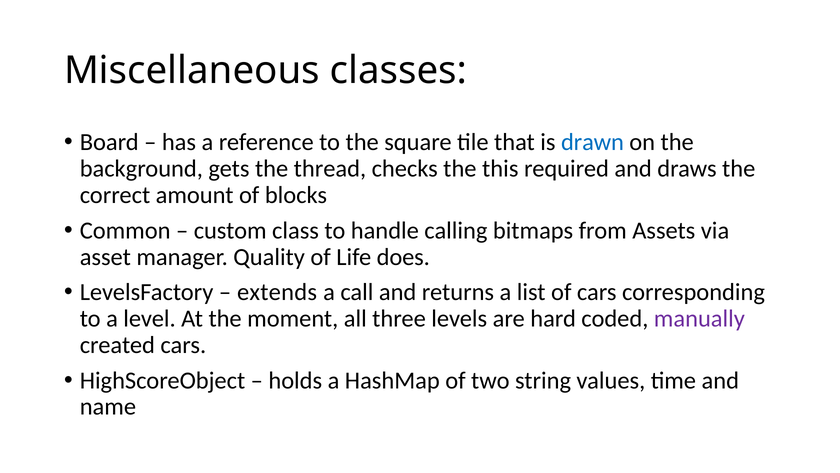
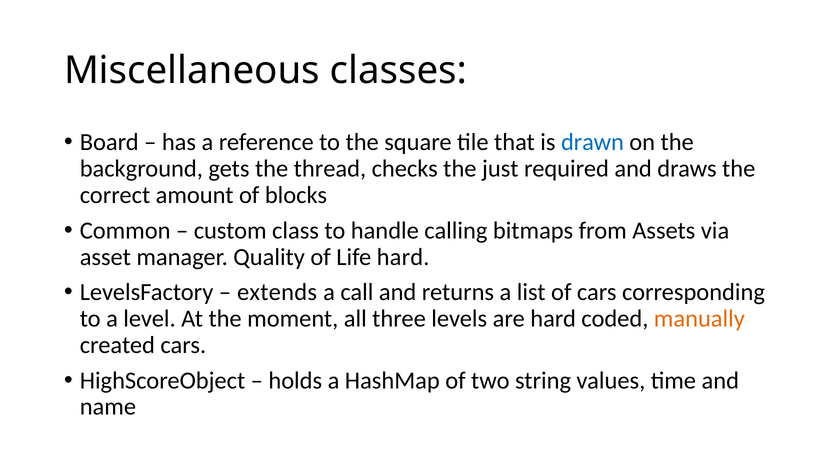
this: this -> just
Life does: does -> hard
manually colour: purple -> orange
